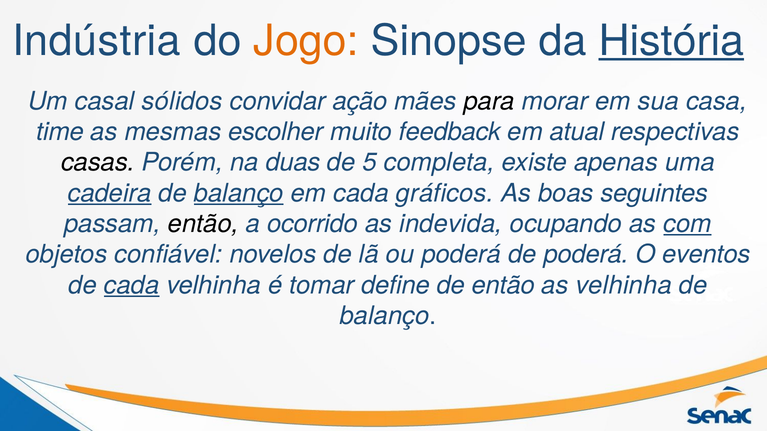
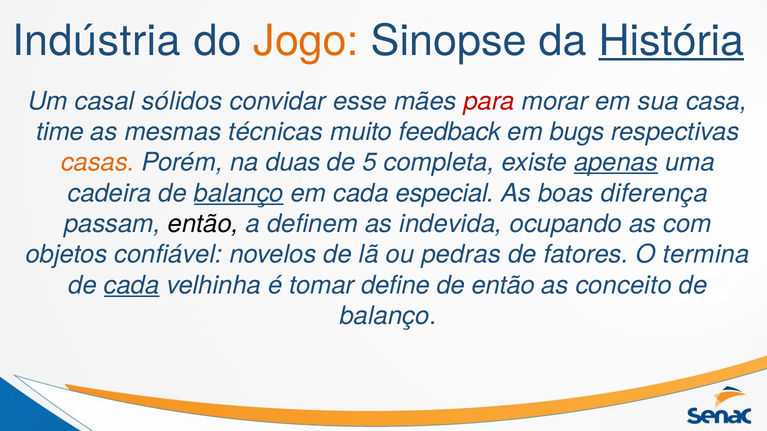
ação: ação -> esse
para colour: black -> red
escolher: escolher -> técnicas
atual: atual -> bugs
casas colour: black -> orange
apenas underline: none -> present
cadeira underline: present -> none
gráficos: gráficos -> especial
seguintes: seguintes -> diferença
ocorrido: ocorrido -> definem
com underline: present -> none
ou poderá: poderá -> pedras
de poderá: poderá -> fatores
eventos: eventos -> termina
as velhinha: velhinha -> conceito
